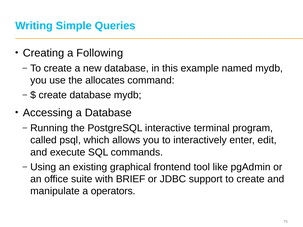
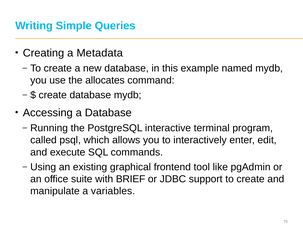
Following: Following -> Metadata
operators: operators -> variables
